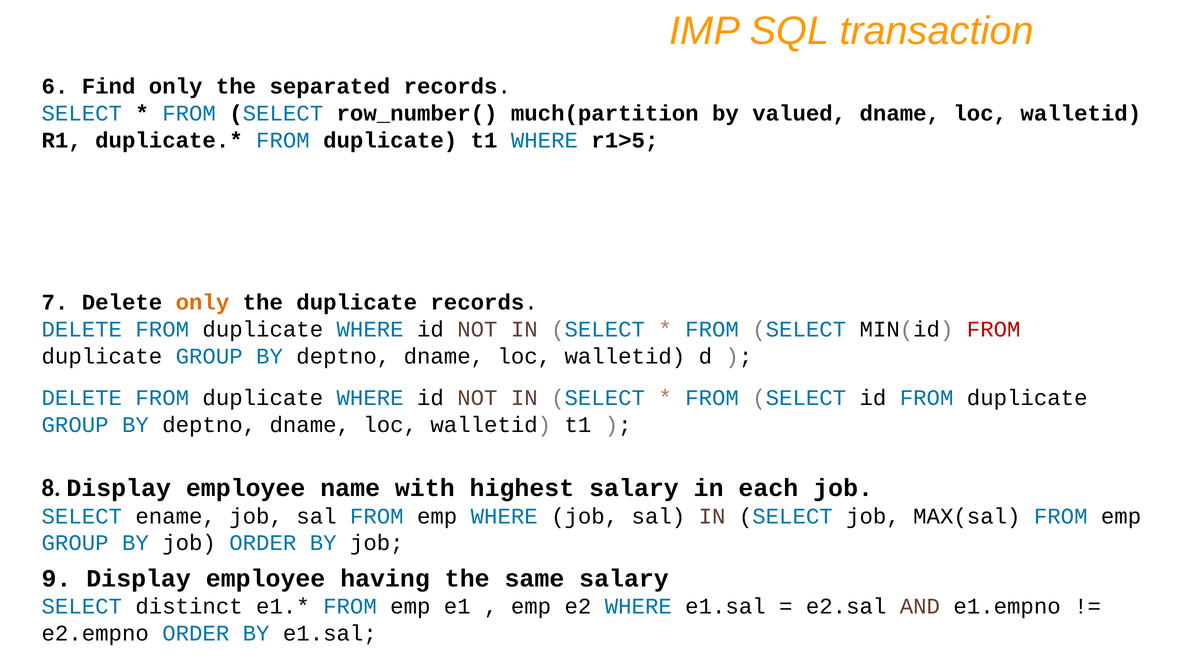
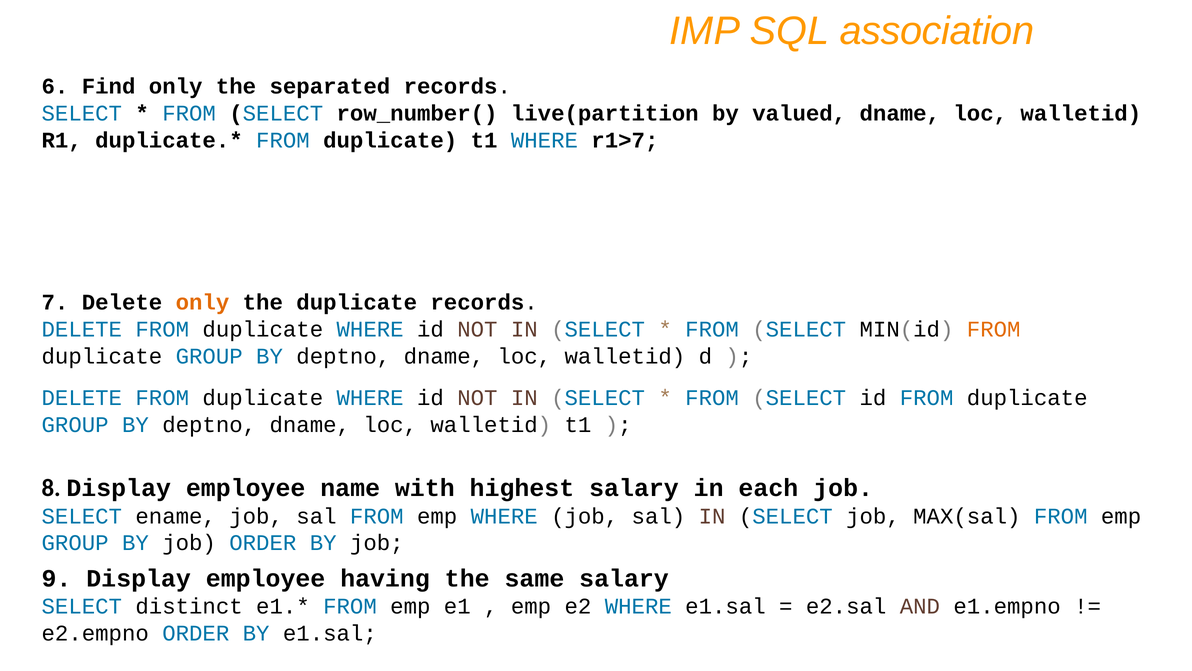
transaction: transaction -> association
much(partition: much(partition -> live(partition
r1>5: r1>5 -> r1>7
FROM at (994, 329) colour: red -> orange
